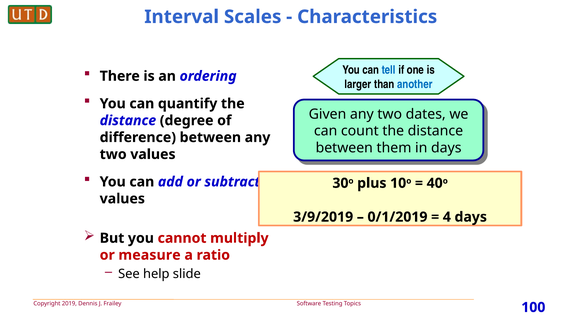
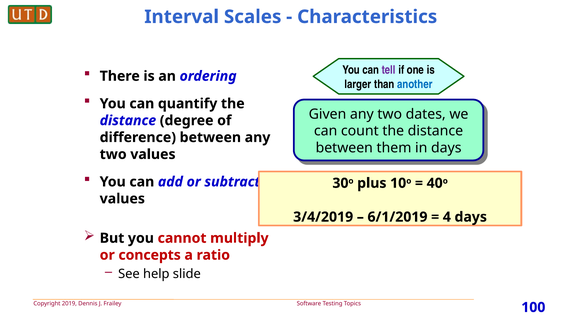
tell colour: blue -> purple
3/9/2019: 3/9/2019 -> 3/4/2019
0/1/2019: 0/1/2019 -> 6/1/2019
measure: measure -> concepts
